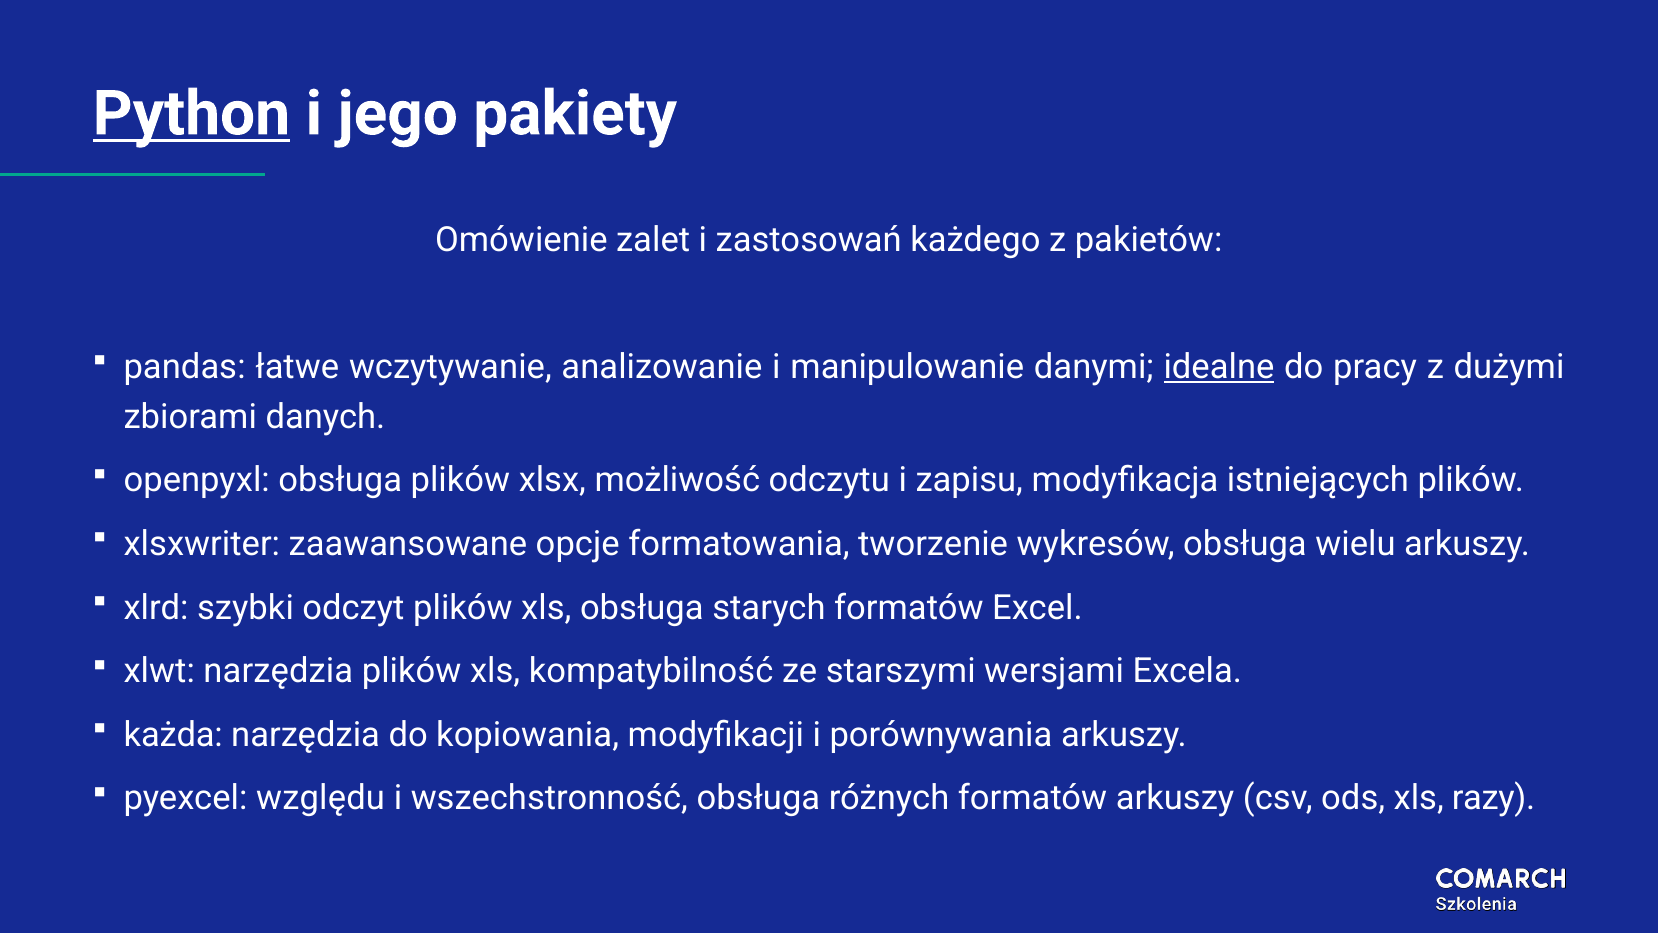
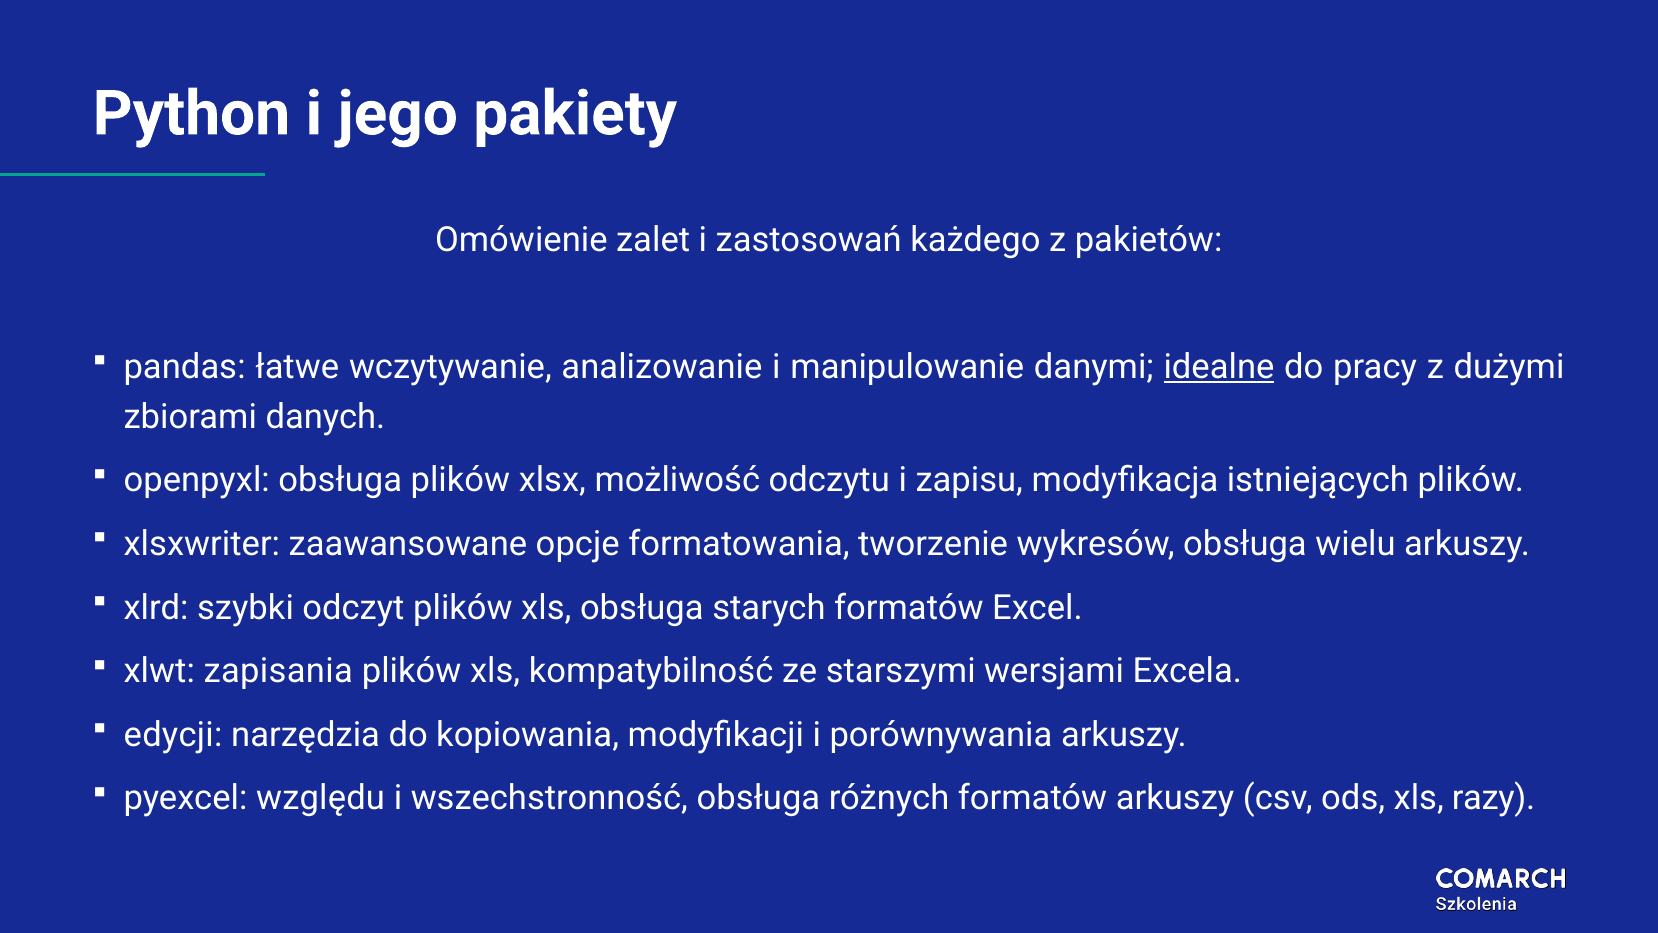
Python underline: present -> none
xlwt narzędzia: narzędzia -> zapisania
każda: każda -> edycji
